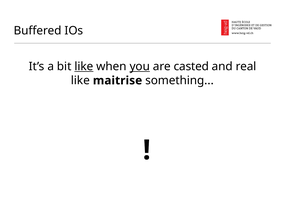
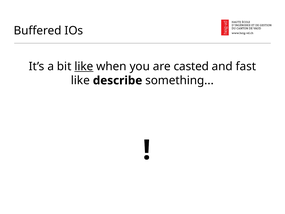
you underline: present -> none
real: real -> fast
maitrise: maitrise -> describe
